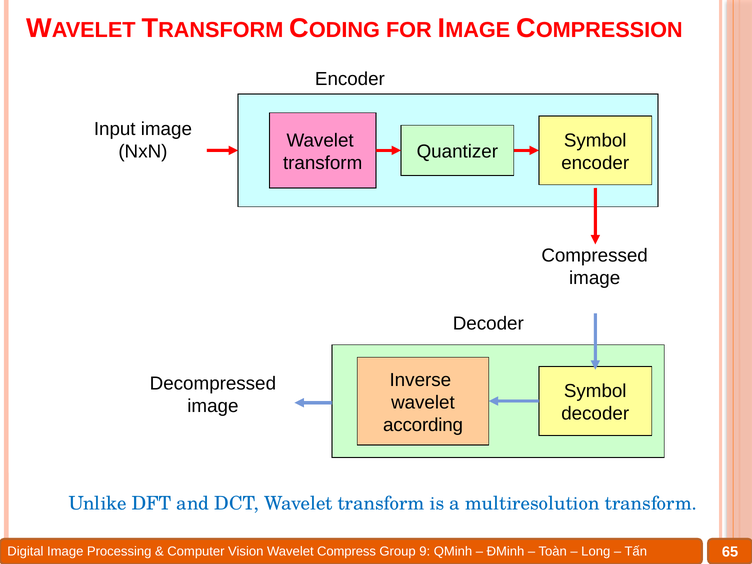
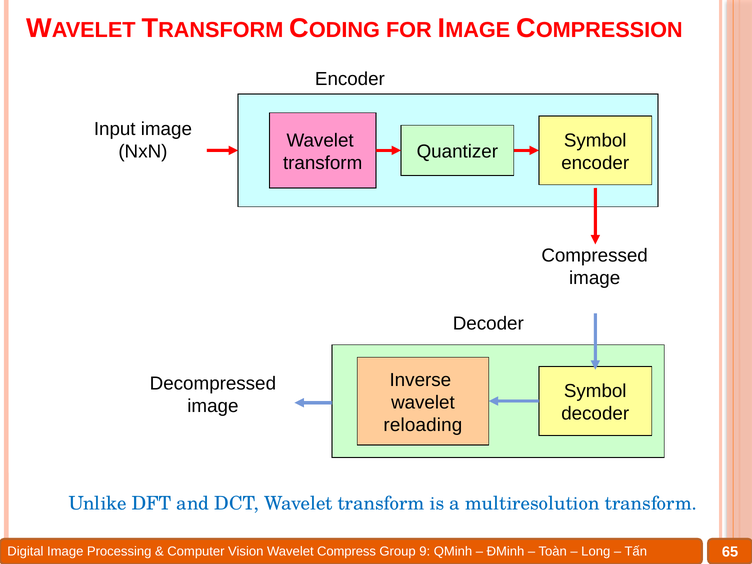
according: according -> reloading
